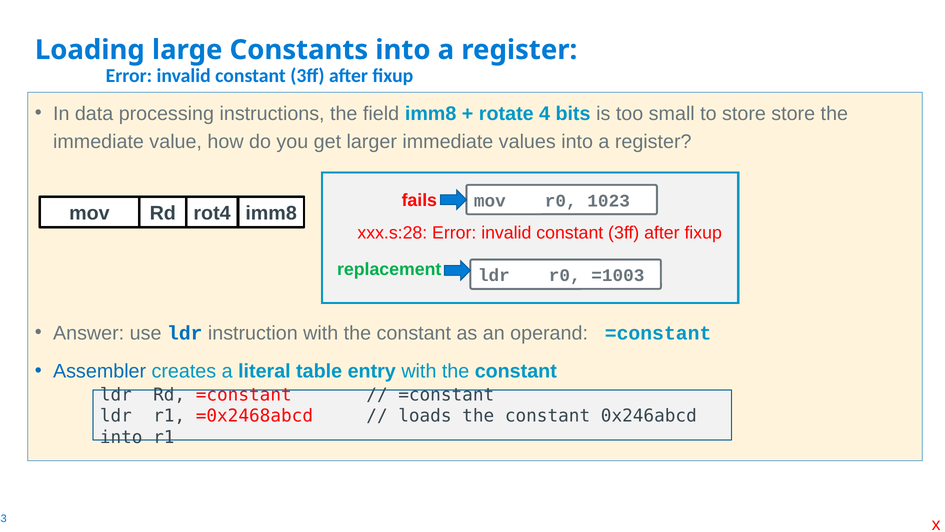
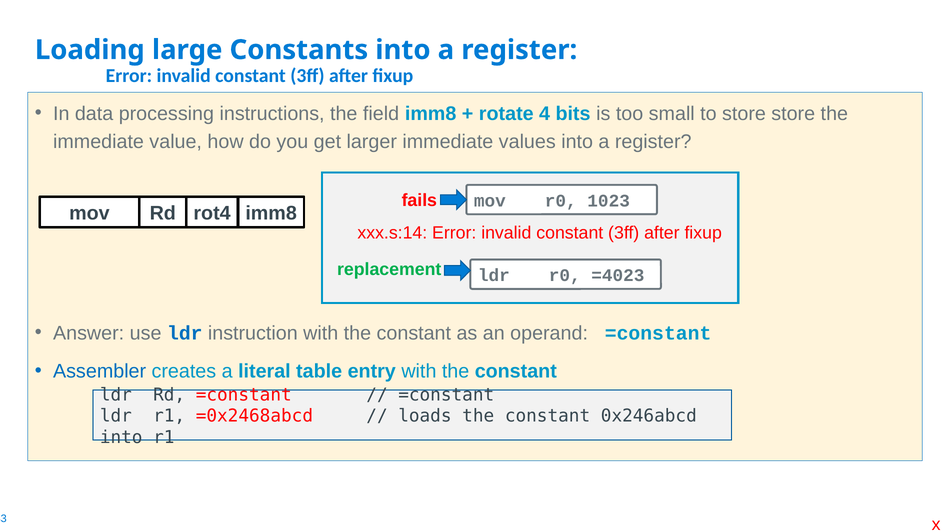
xxx.s:28: xxx.s:28 -> xxx.s:14
=1003: =1003 -> =4023
